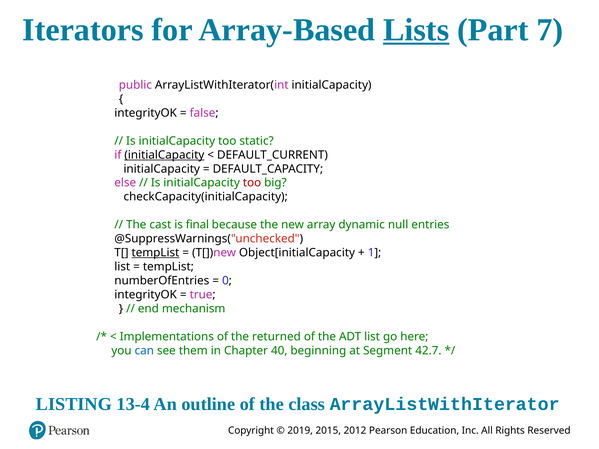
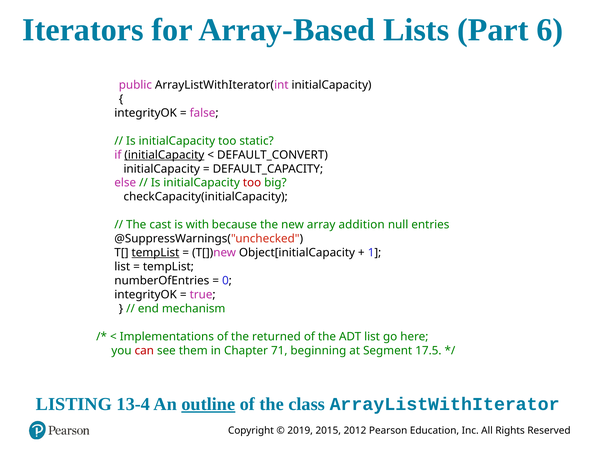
Lists underline: present -> none
7: 7 -> 6
DEFAULT_CURRENT: DEFAULT_CURRENT -> DEFAULT_CONVERT
final: final -> with
dynamic: dynamic -> addition
can colour: blue -> red
40: 40 -> 71
42.7: 42.7 -> 17.5
outline underline: none -> present
